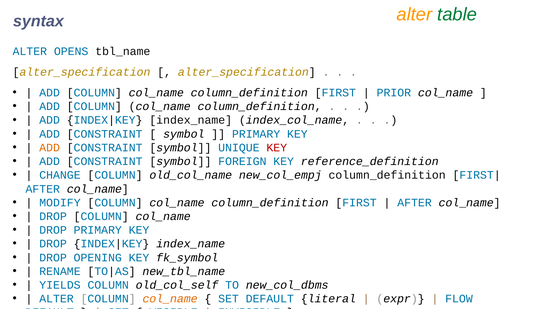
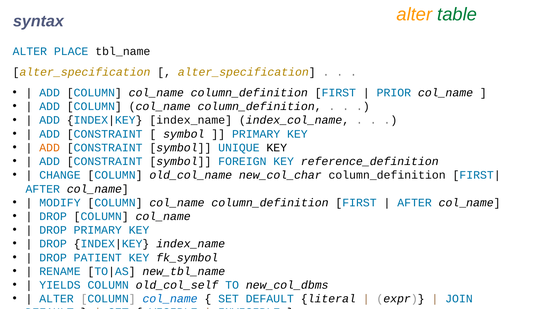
OPENS: OPENS -> PLACE
KEY at (277, 148) colour: red -> black
new_col_empj: new_col_empj -> new_col_char
OPENING: OPENING -> PATIENT
col_name at (170, 299) colour: orange -> blue
FLOW: FLOW -> JOIN
